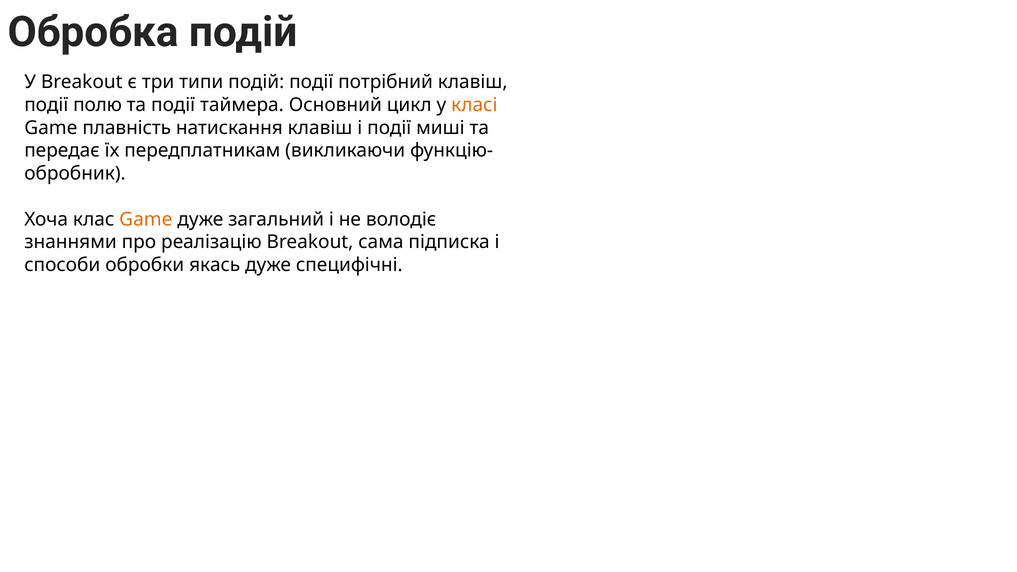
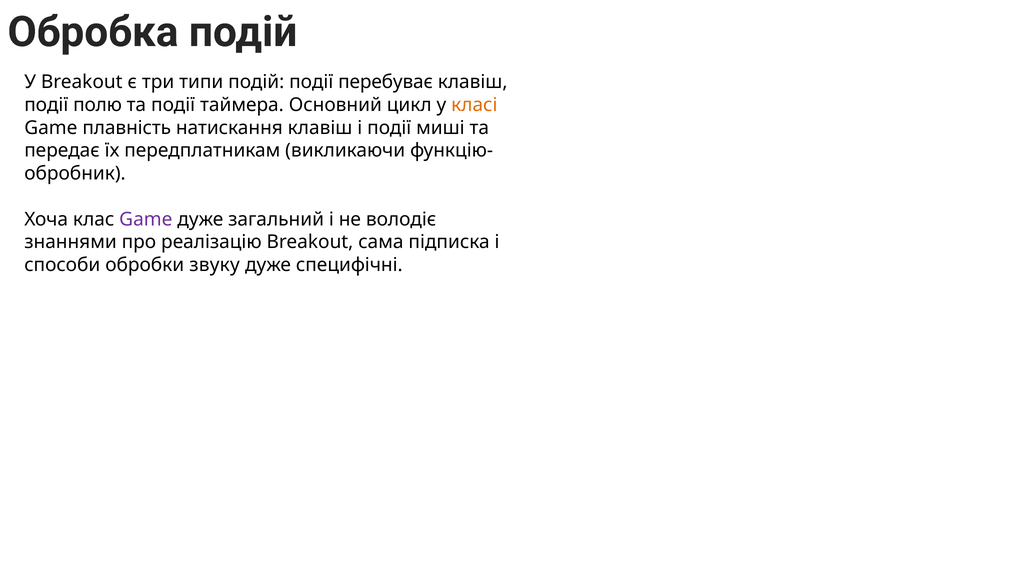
потрібний: потрібний -> перебуває
Game at (146, 219) colour: orange -> purple
якась: якась -> звуку
